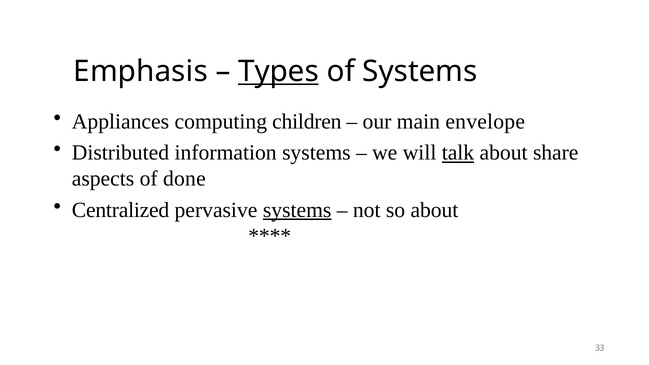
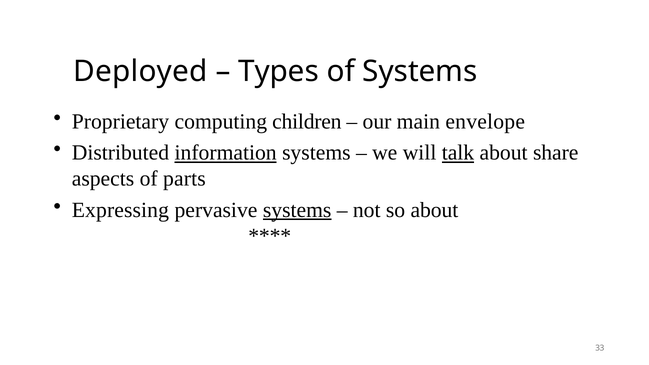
Emphasis: Emphasis -> Deployed
Types underline: present -> none
Appliances: Appliances -> Proprietary
information underline: none -> present
done: done -> parts
Centralized: Centralized -> Expressing
